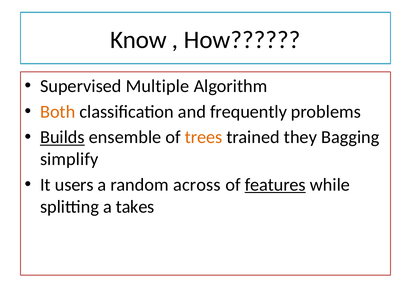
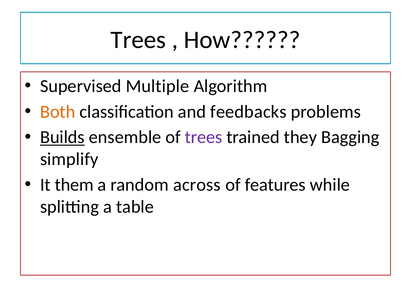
Know at (138, 40): Know -> Trees
frequently: frequently -> feedbacks
trees at (204, 137) colour: orange -> purple
users: users -> them
features underline: present -> none
takes: takes -> table
